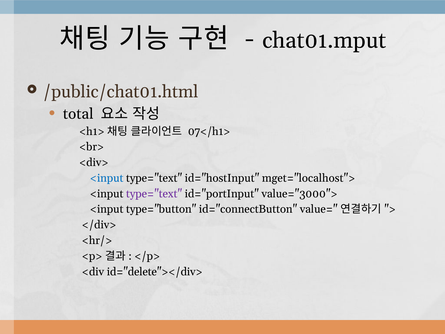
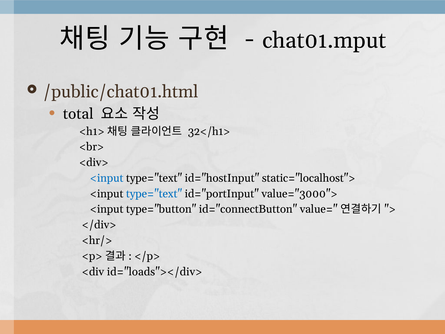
07</h1>: 07</h1> -> 32</h1>
mget="localhost">: mget="localhost"> -> static="localhost">
type="text at (154, 194) colour: purple -> blue
id="delete"></div>: id="delete"></div> -> id="loads"></div>
